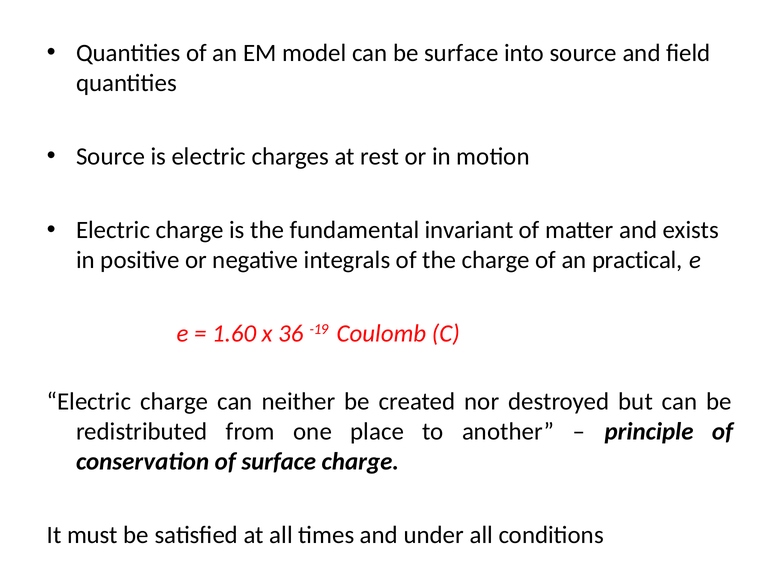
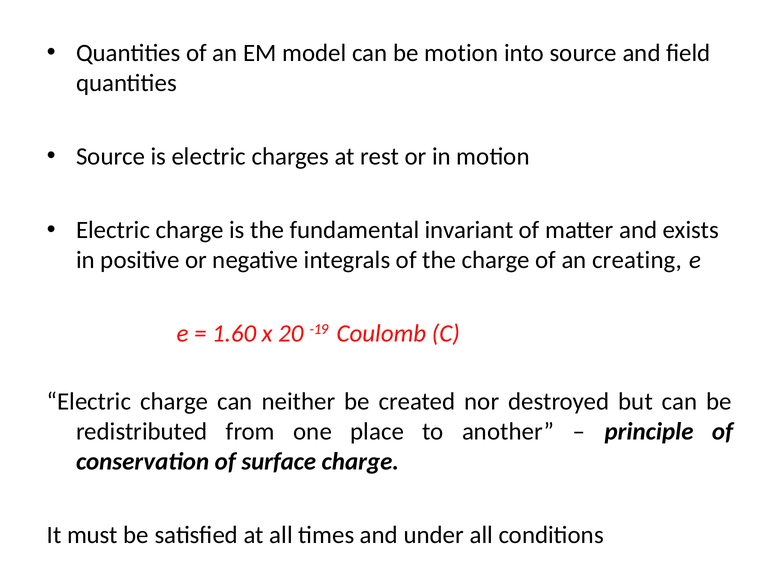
be surface: surface -> motion
practical: practical -> creating
36: 36 -> 20
